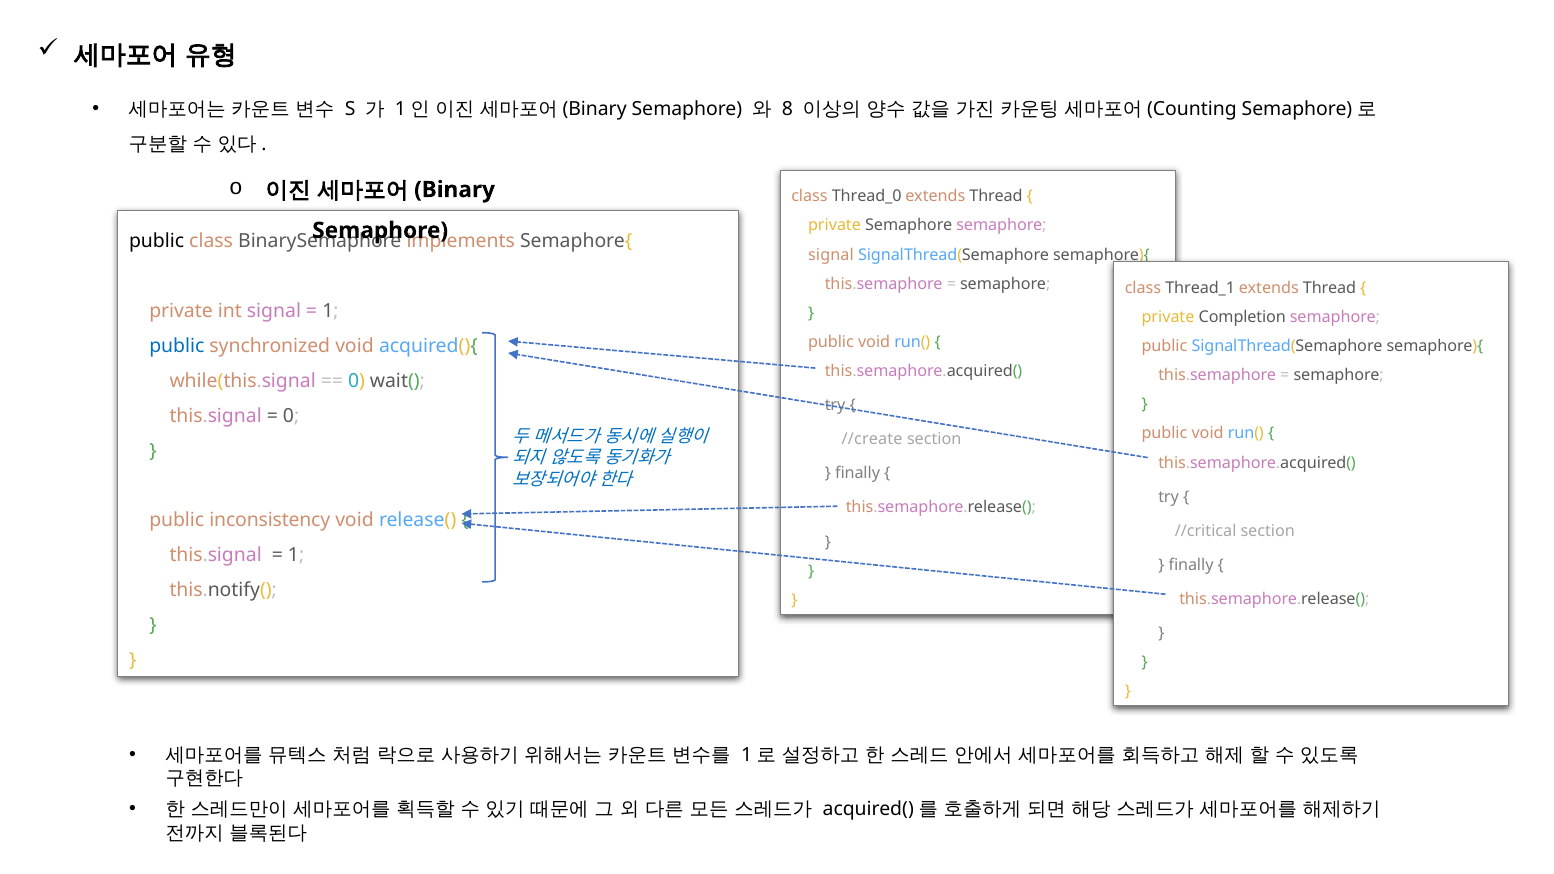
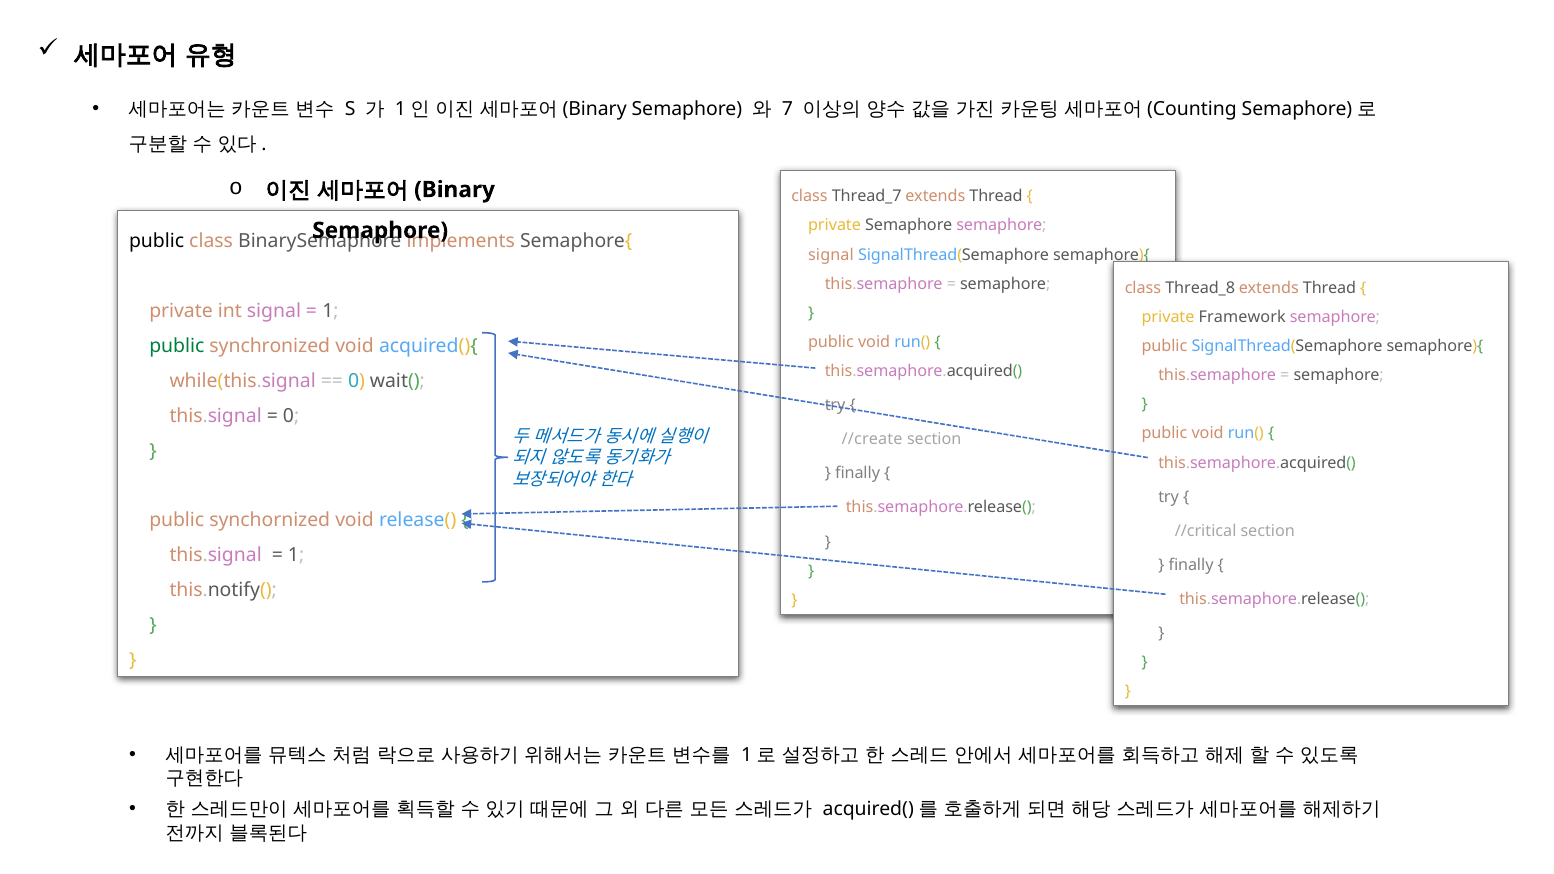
8: 8 -> 7
Thread_0: Thread_0 -> Thread_7
Thread_1: Thread_1 -> Thread_8
Completion: Completion -> Framework
public at (177, 346) colour: blue -> green
inconsistency: inconsistency -> synchornized
